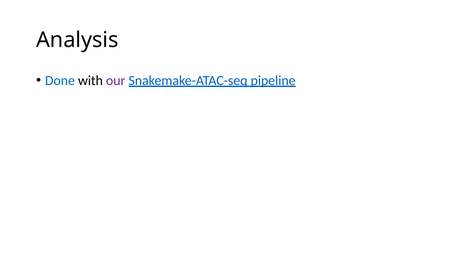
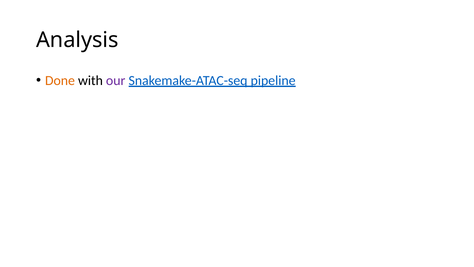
Done colour: blue -> orange
